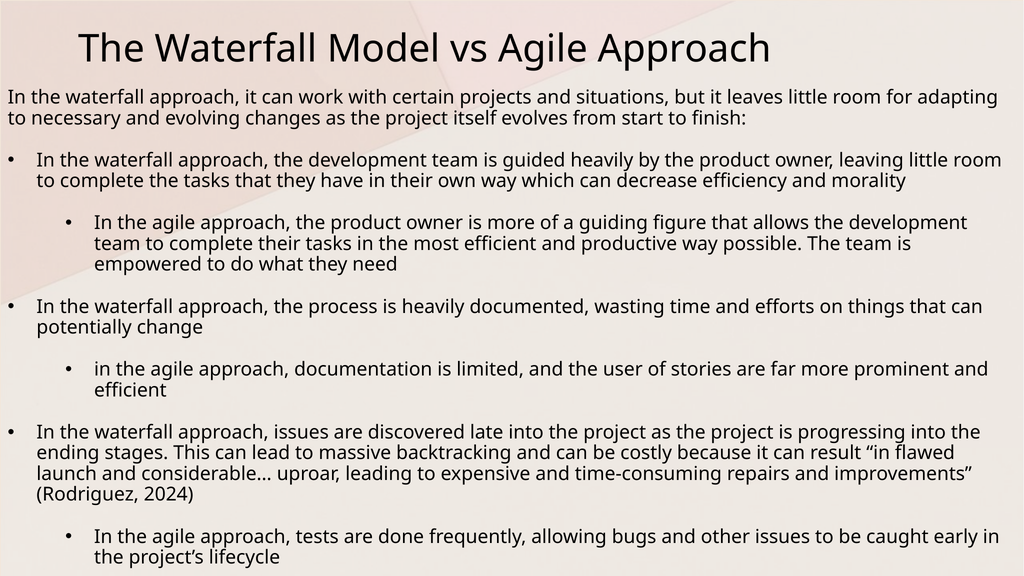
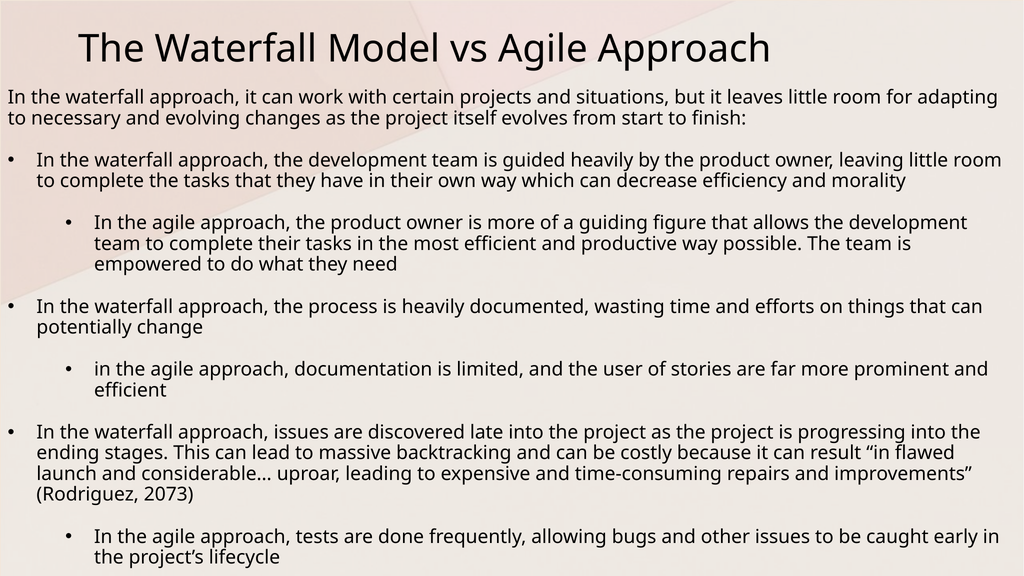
2024: 2024 -> 2073
